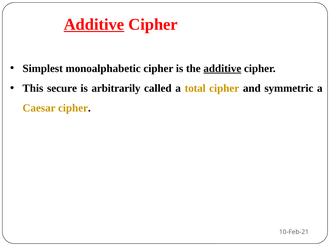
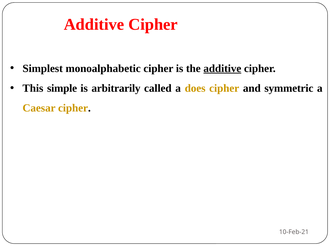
Additive at (94, 24) underline: present -> none
secure: secure -> simple
total: total -> does
